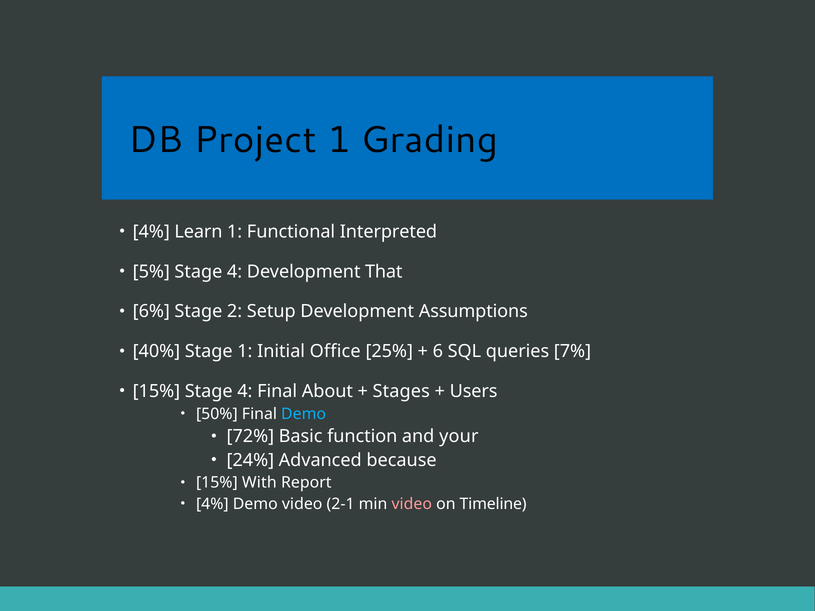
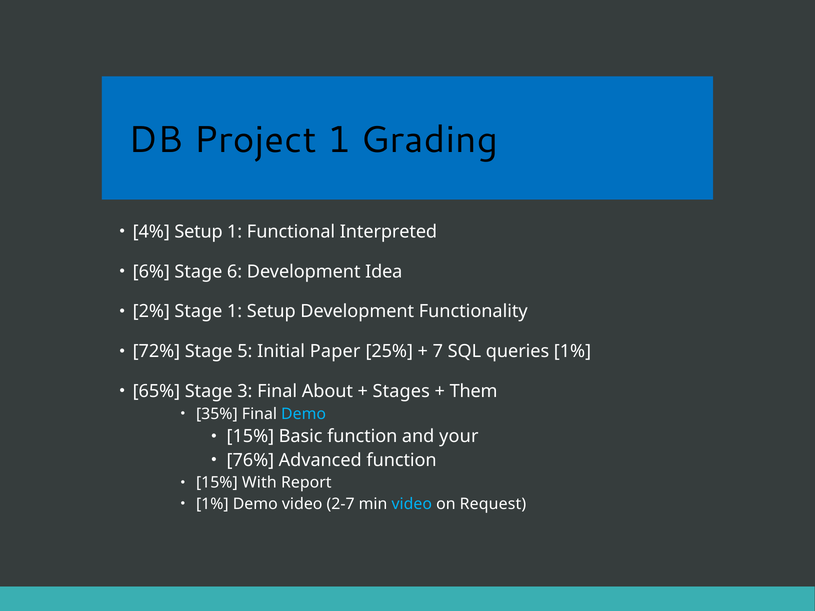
4% Learn: Learn -> Setup
5%: 5% -> 6%
4 at (235, 272): 4 -> 6
That: That -> Idea
6%: 6% -> 2%
Stage 2: 2 -> 1
Assumptions: Assumptions -> Functionality
40%: 40% -> 72%
Stage 1: 1 -> 5
Office: Office -> Paper
6: 6 -> 7
queries 7%: 7% -> 1%
15% at (156, 391): 15% -> 65%
4 at (245, 391): 4 -> 3
Users: Users -> Them
50%: 50% -> 35%
72% at (250, 437): 72% -> 15%
24%: 24% -> 76%
Advanced because: because -> function
4% at (212, 504): 4% -> 1%
2-1: 2-1 -> 2-7
video at (412, 504) colour: pink -> light blue
Timeline: Timeline -> Request
